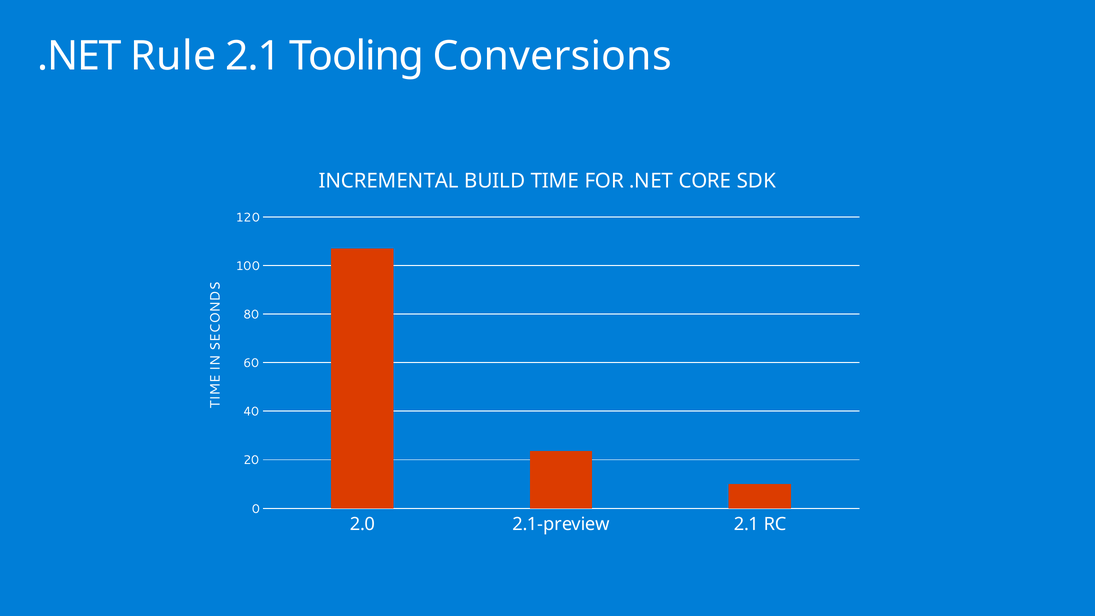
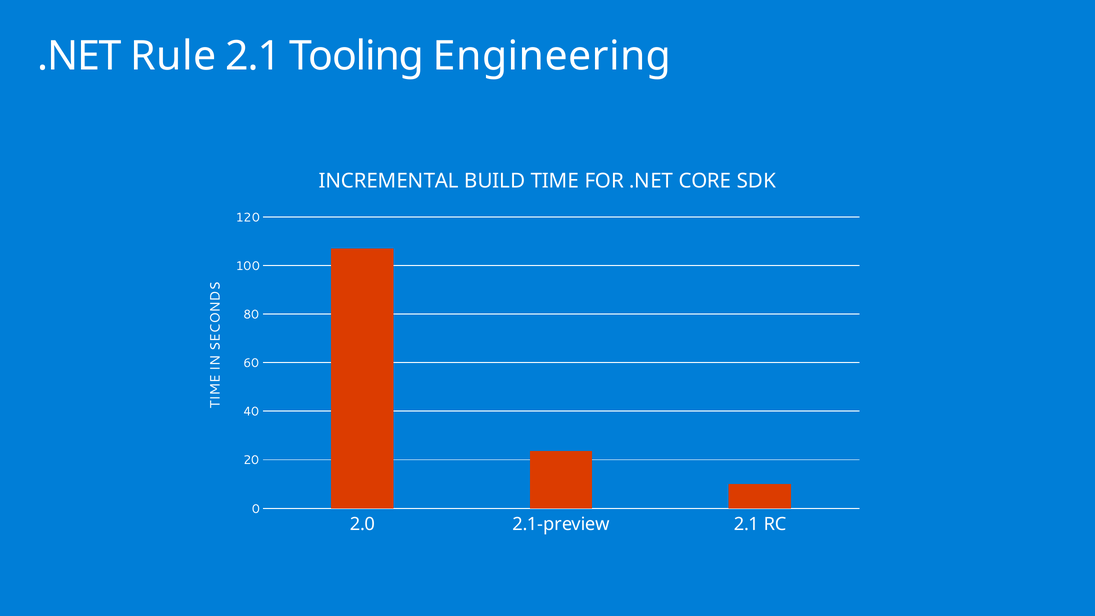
Conversions: Conversions -> Engineering
